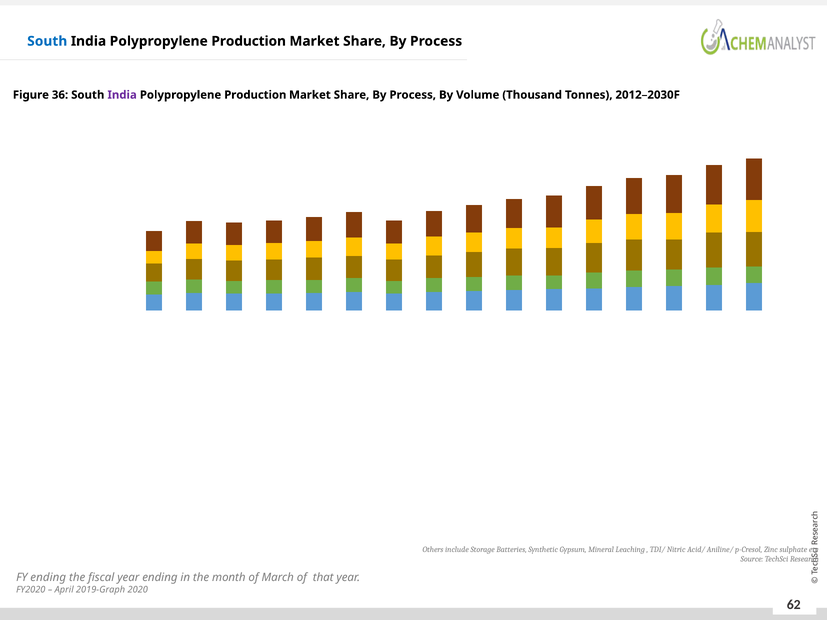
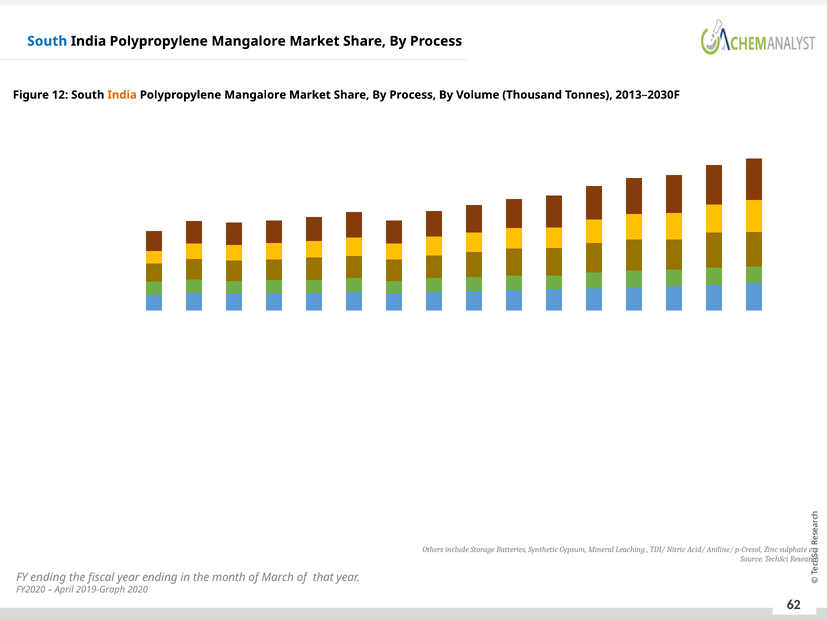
Production at (249, 41): Production -> Mangalore
36: 36 -> 12
India at (122, 95) colour: purple -> orange
Production at (255, 95): Production -> Mangalore
2012–2030F: 2012–2030F -> 2013–2030F
